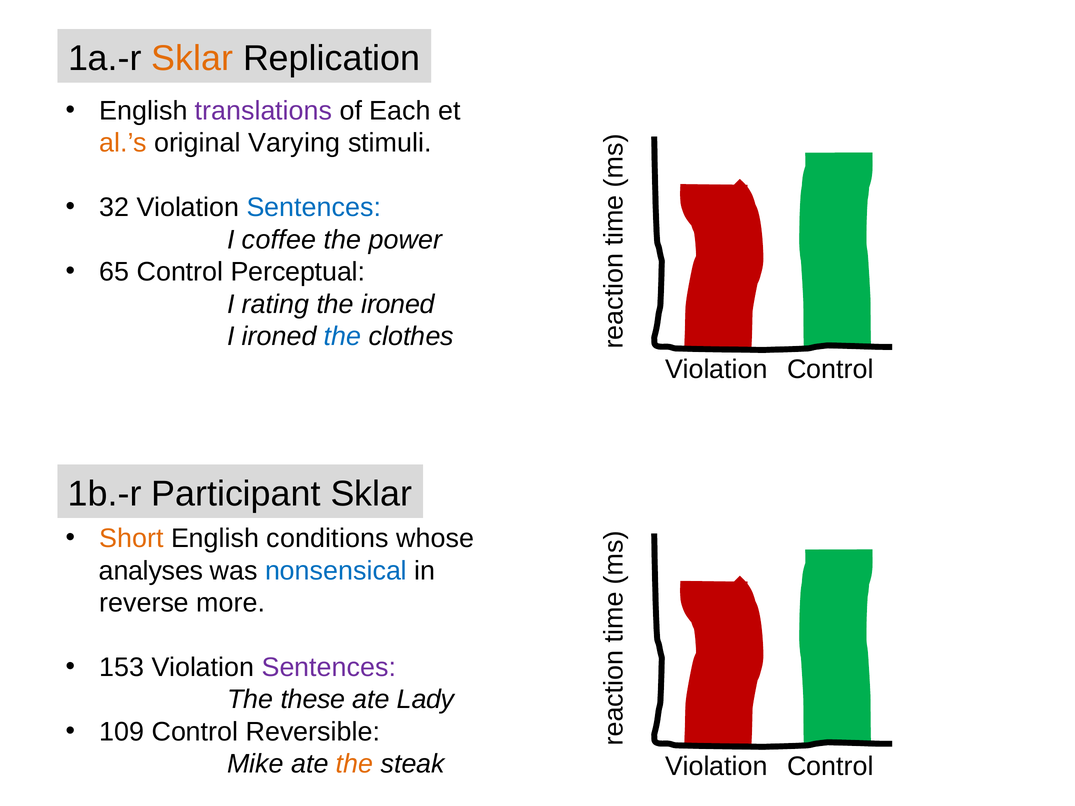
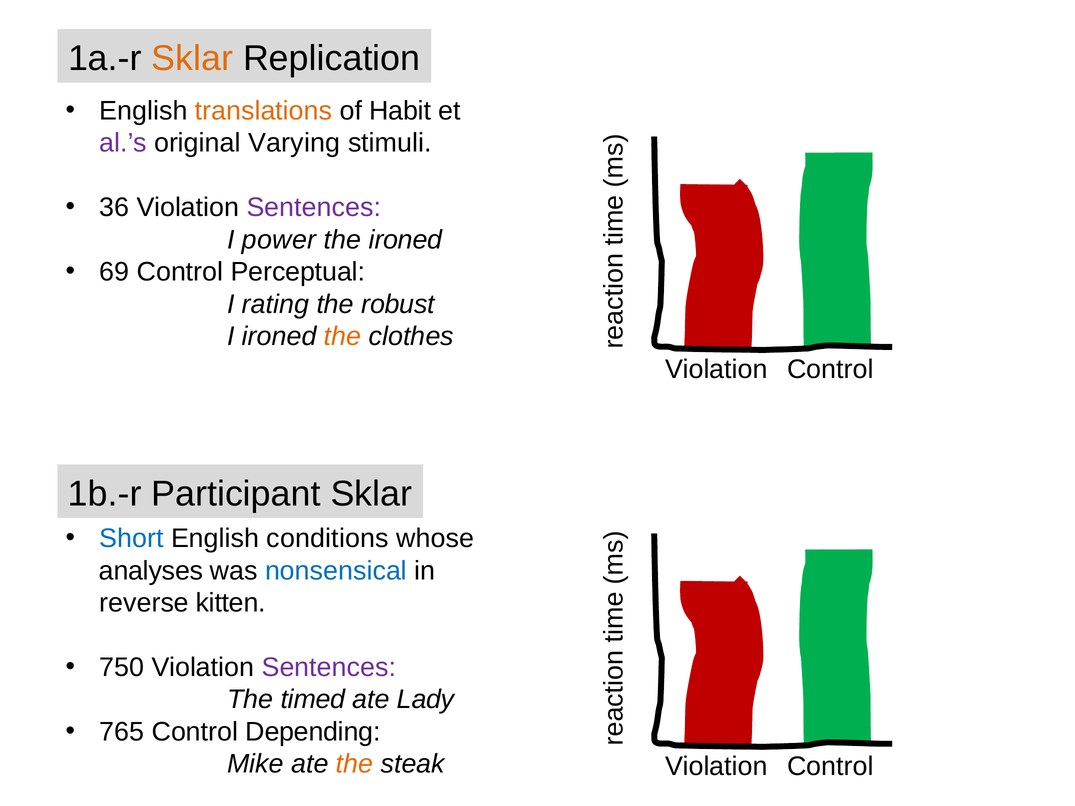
translations colour: purple -> orange
Each: Each -> Habit
al.’s colour: orange -> purple
32: 32 -> 36
Sentences at (314, 208) colour: blue -> purple
coffee: coffee -> power
the power: power -> ironed
65: 65 -> 69
the ironed: ironed -> robust
the at (343, 337) colour: blue -> orange
Short colour: orange -> blue
more: more -> kitten
153: 153 -> 750
these: these -> timed
109: 109 -> 765
Reversible: Reversible -> Depending
